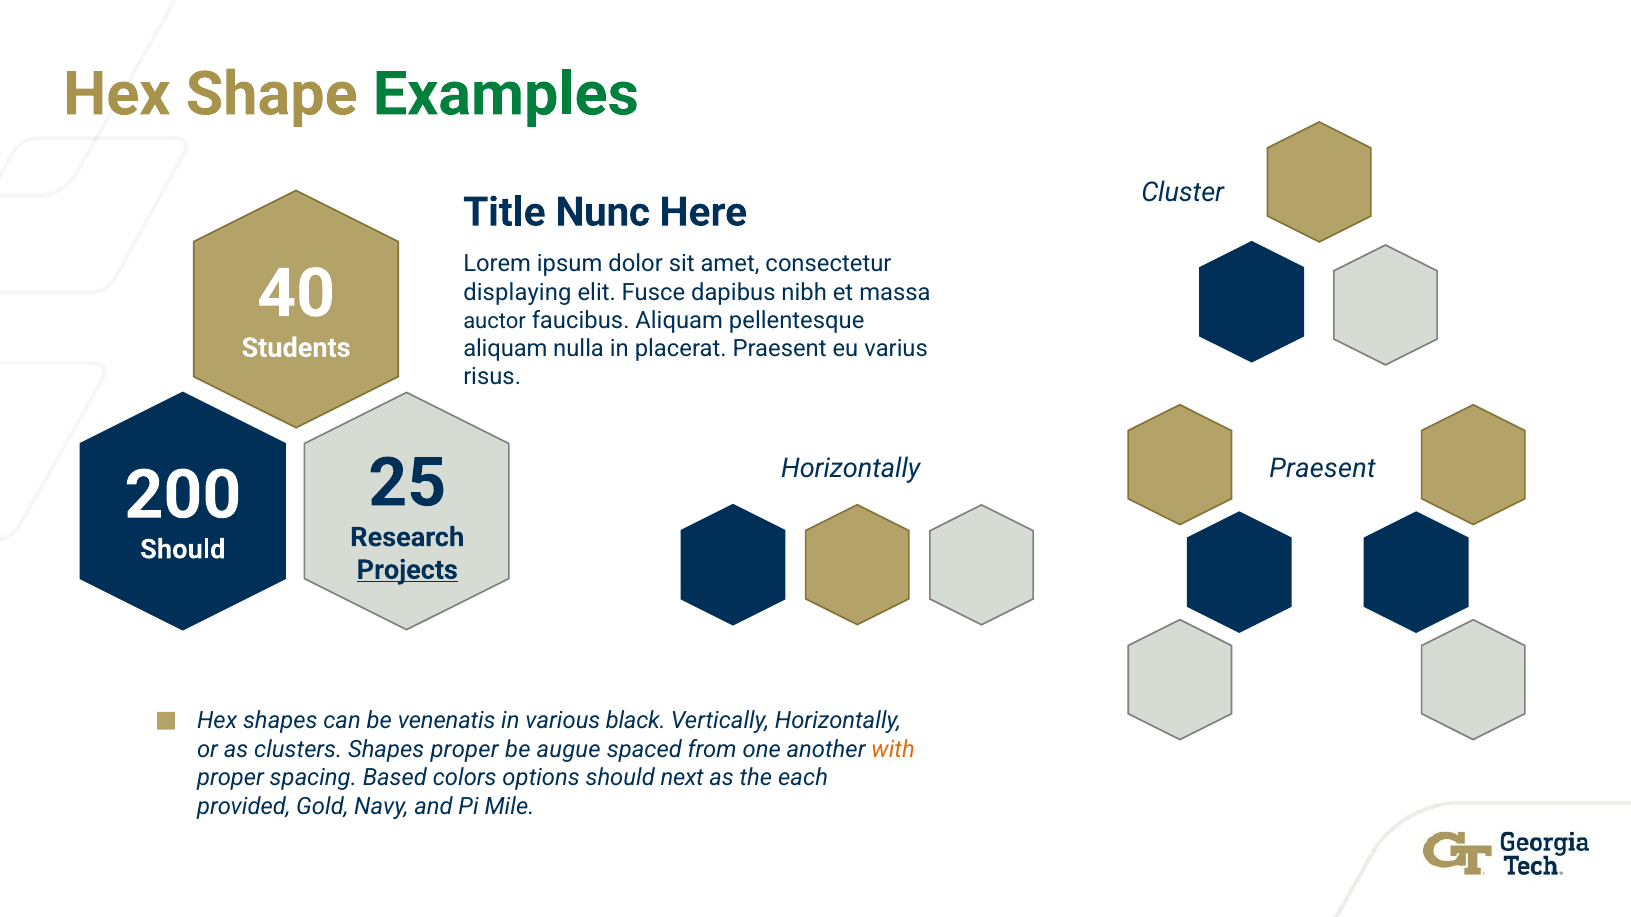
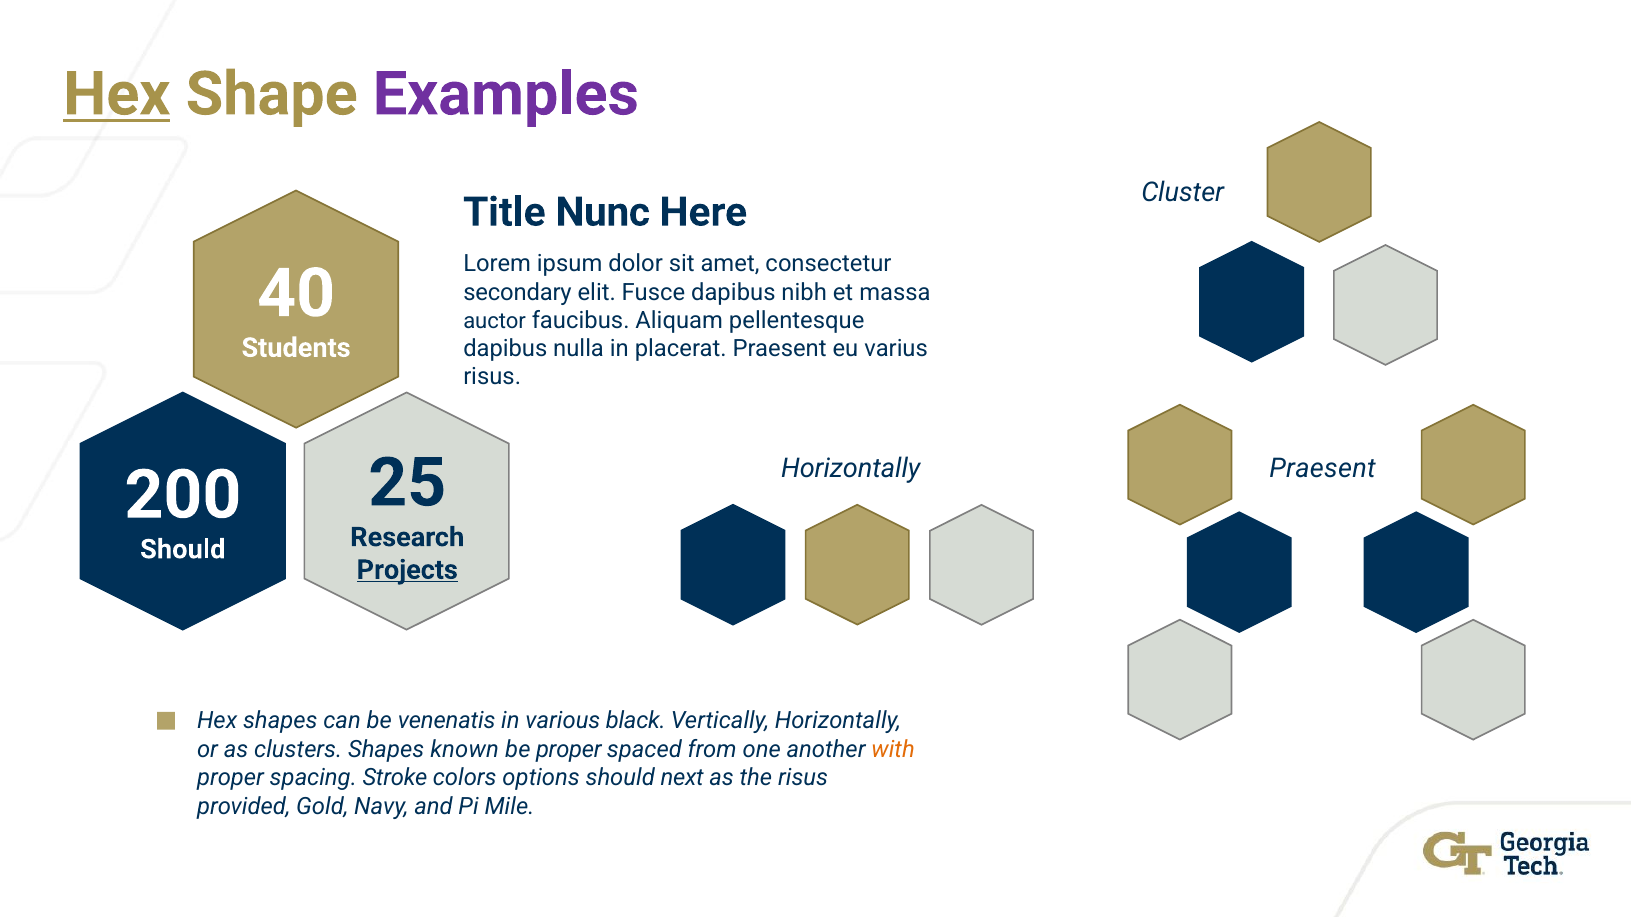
Hex at (117, 94) underline: none -> present
Examples colour: green -> purple
displaying: displaying -> secondary
aliquam at (505, 349): aliquam -> dapibus
Shapes proper: proper -> known
be augue: augue -> proper
Based: Based -> Stroke
the each: each -> risus
